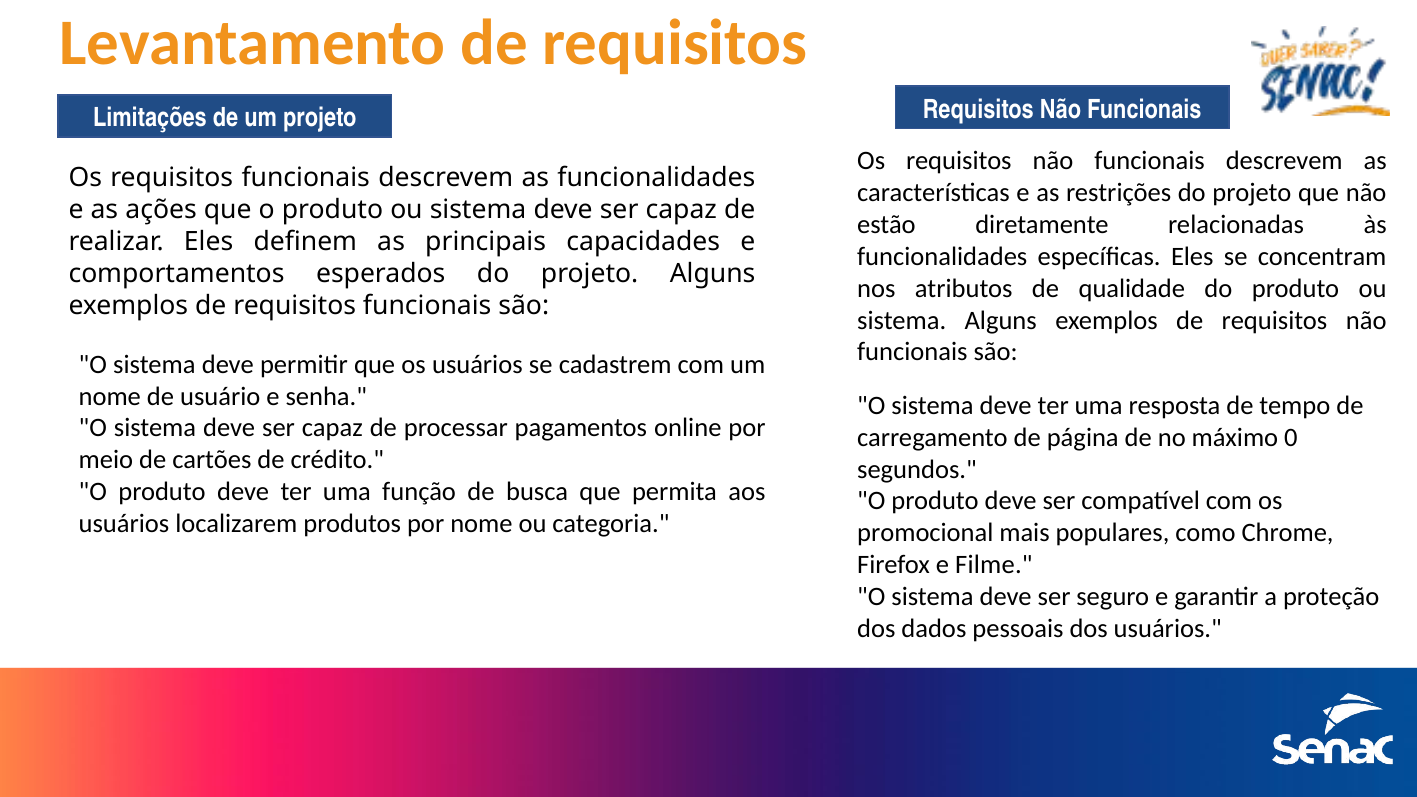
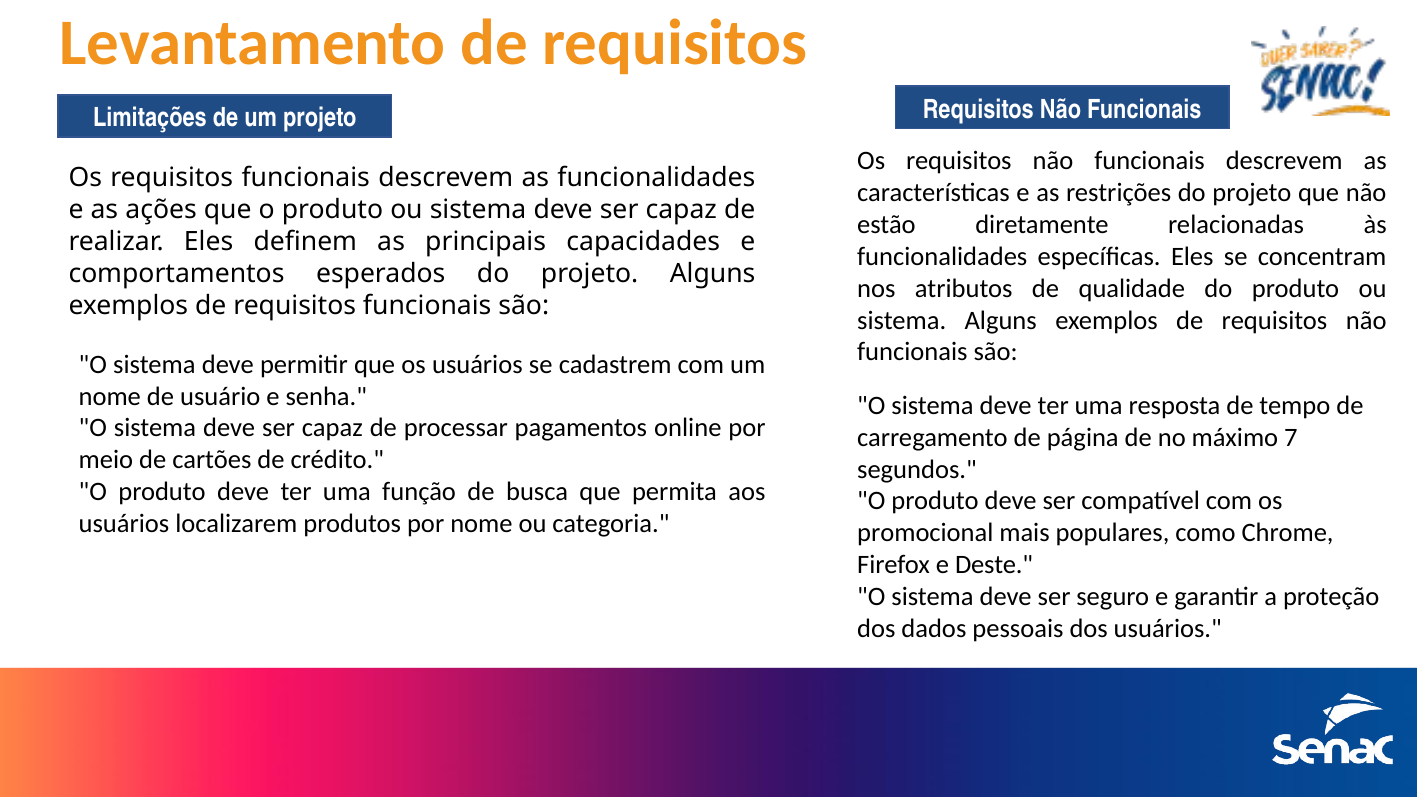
0: 0 -> 7
Filme: Filme -> Deste
